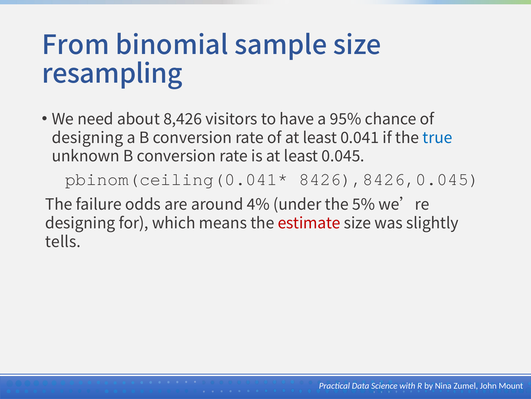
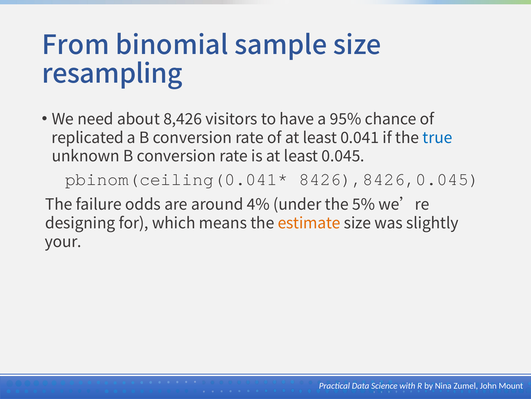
designing at (88, 138): designing -> replicated
estimate colour: red -> orange
tells: tells -> your
